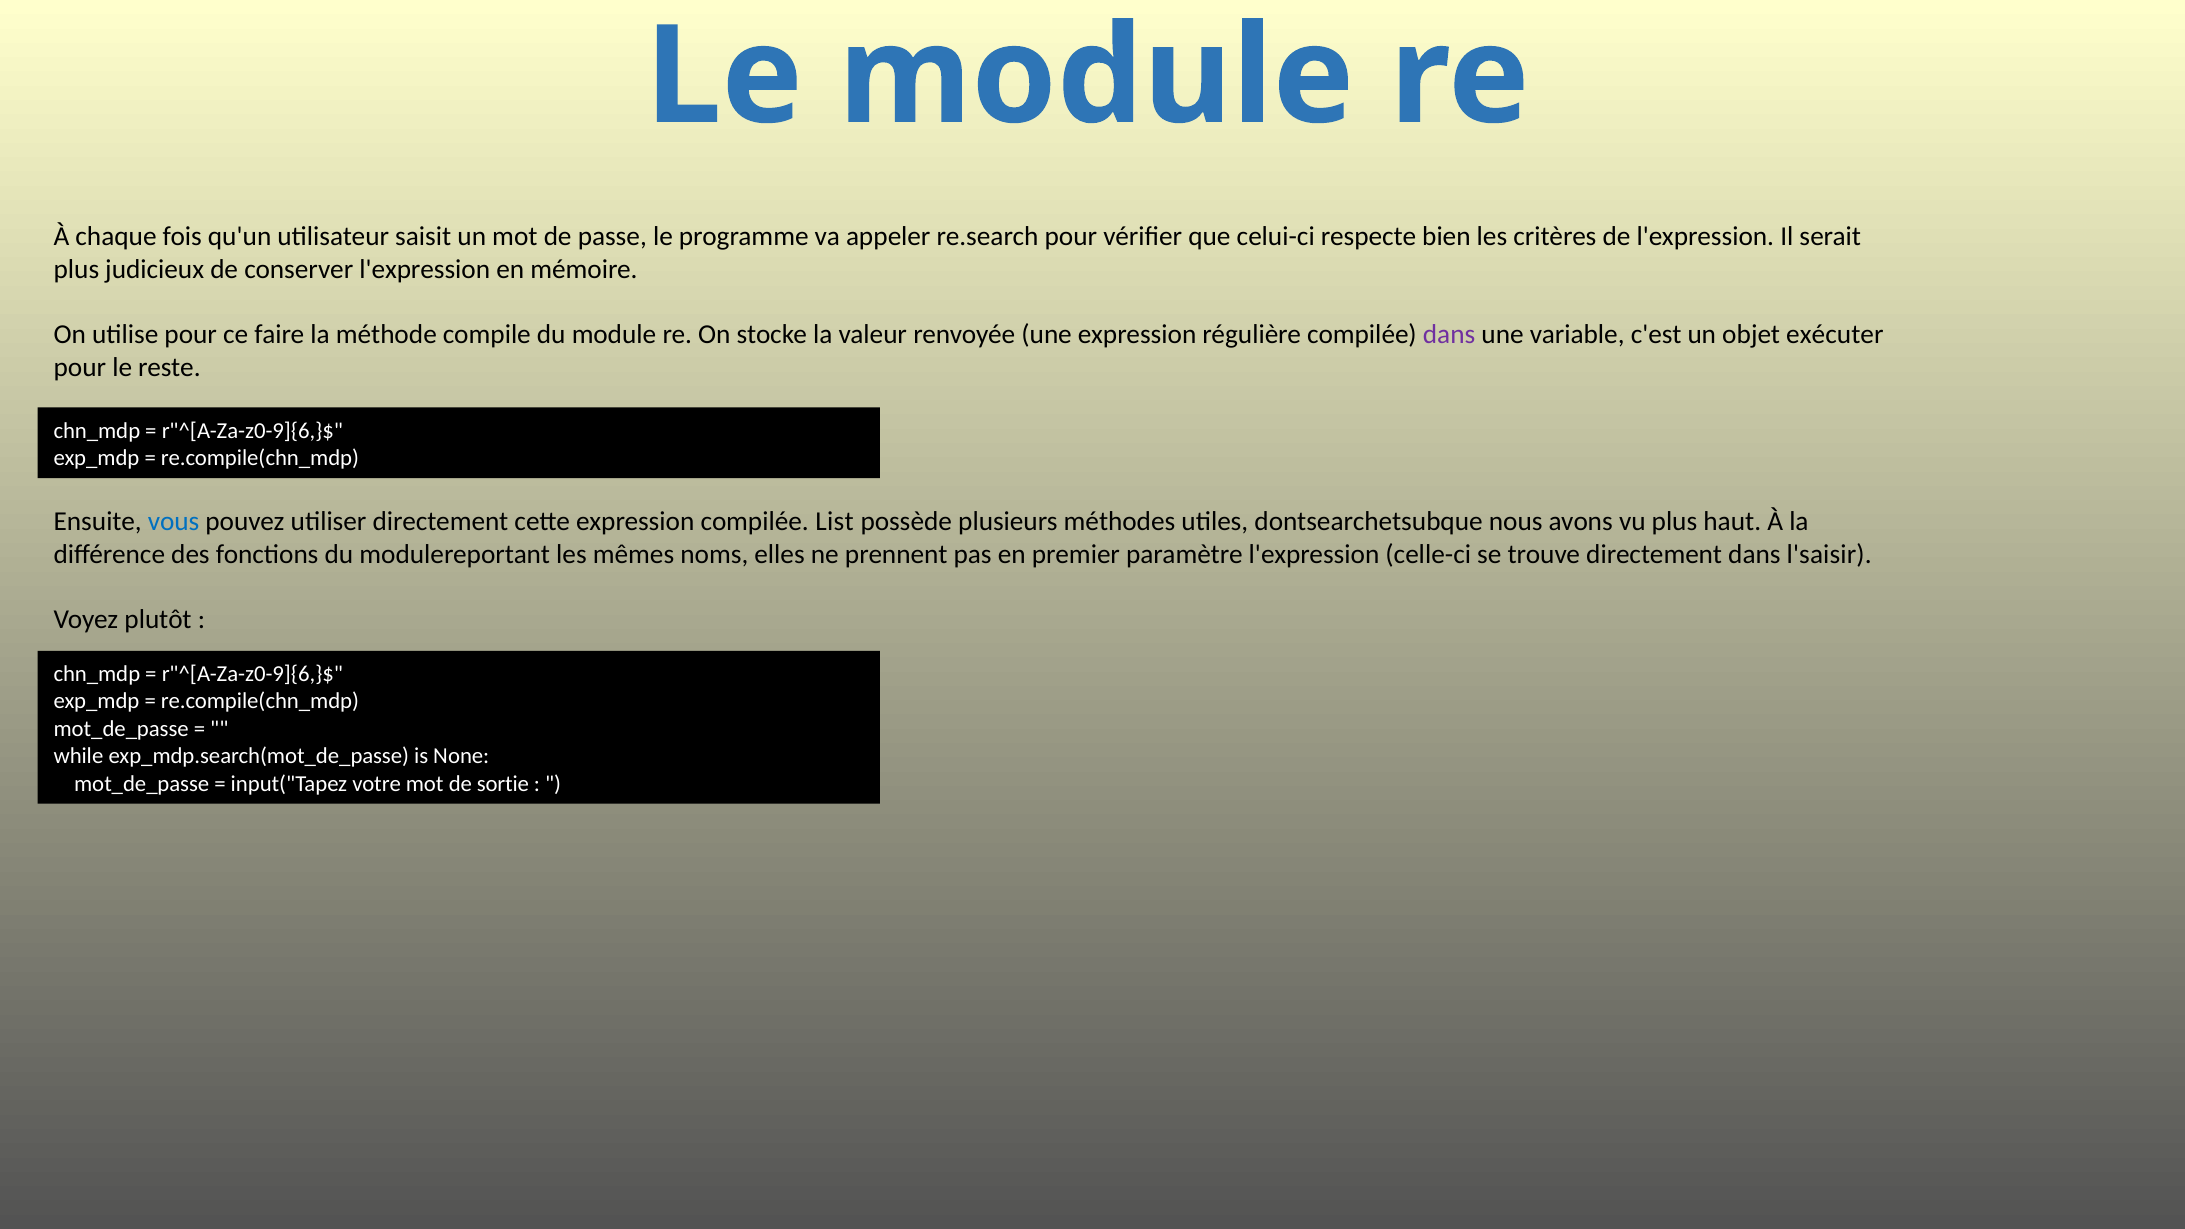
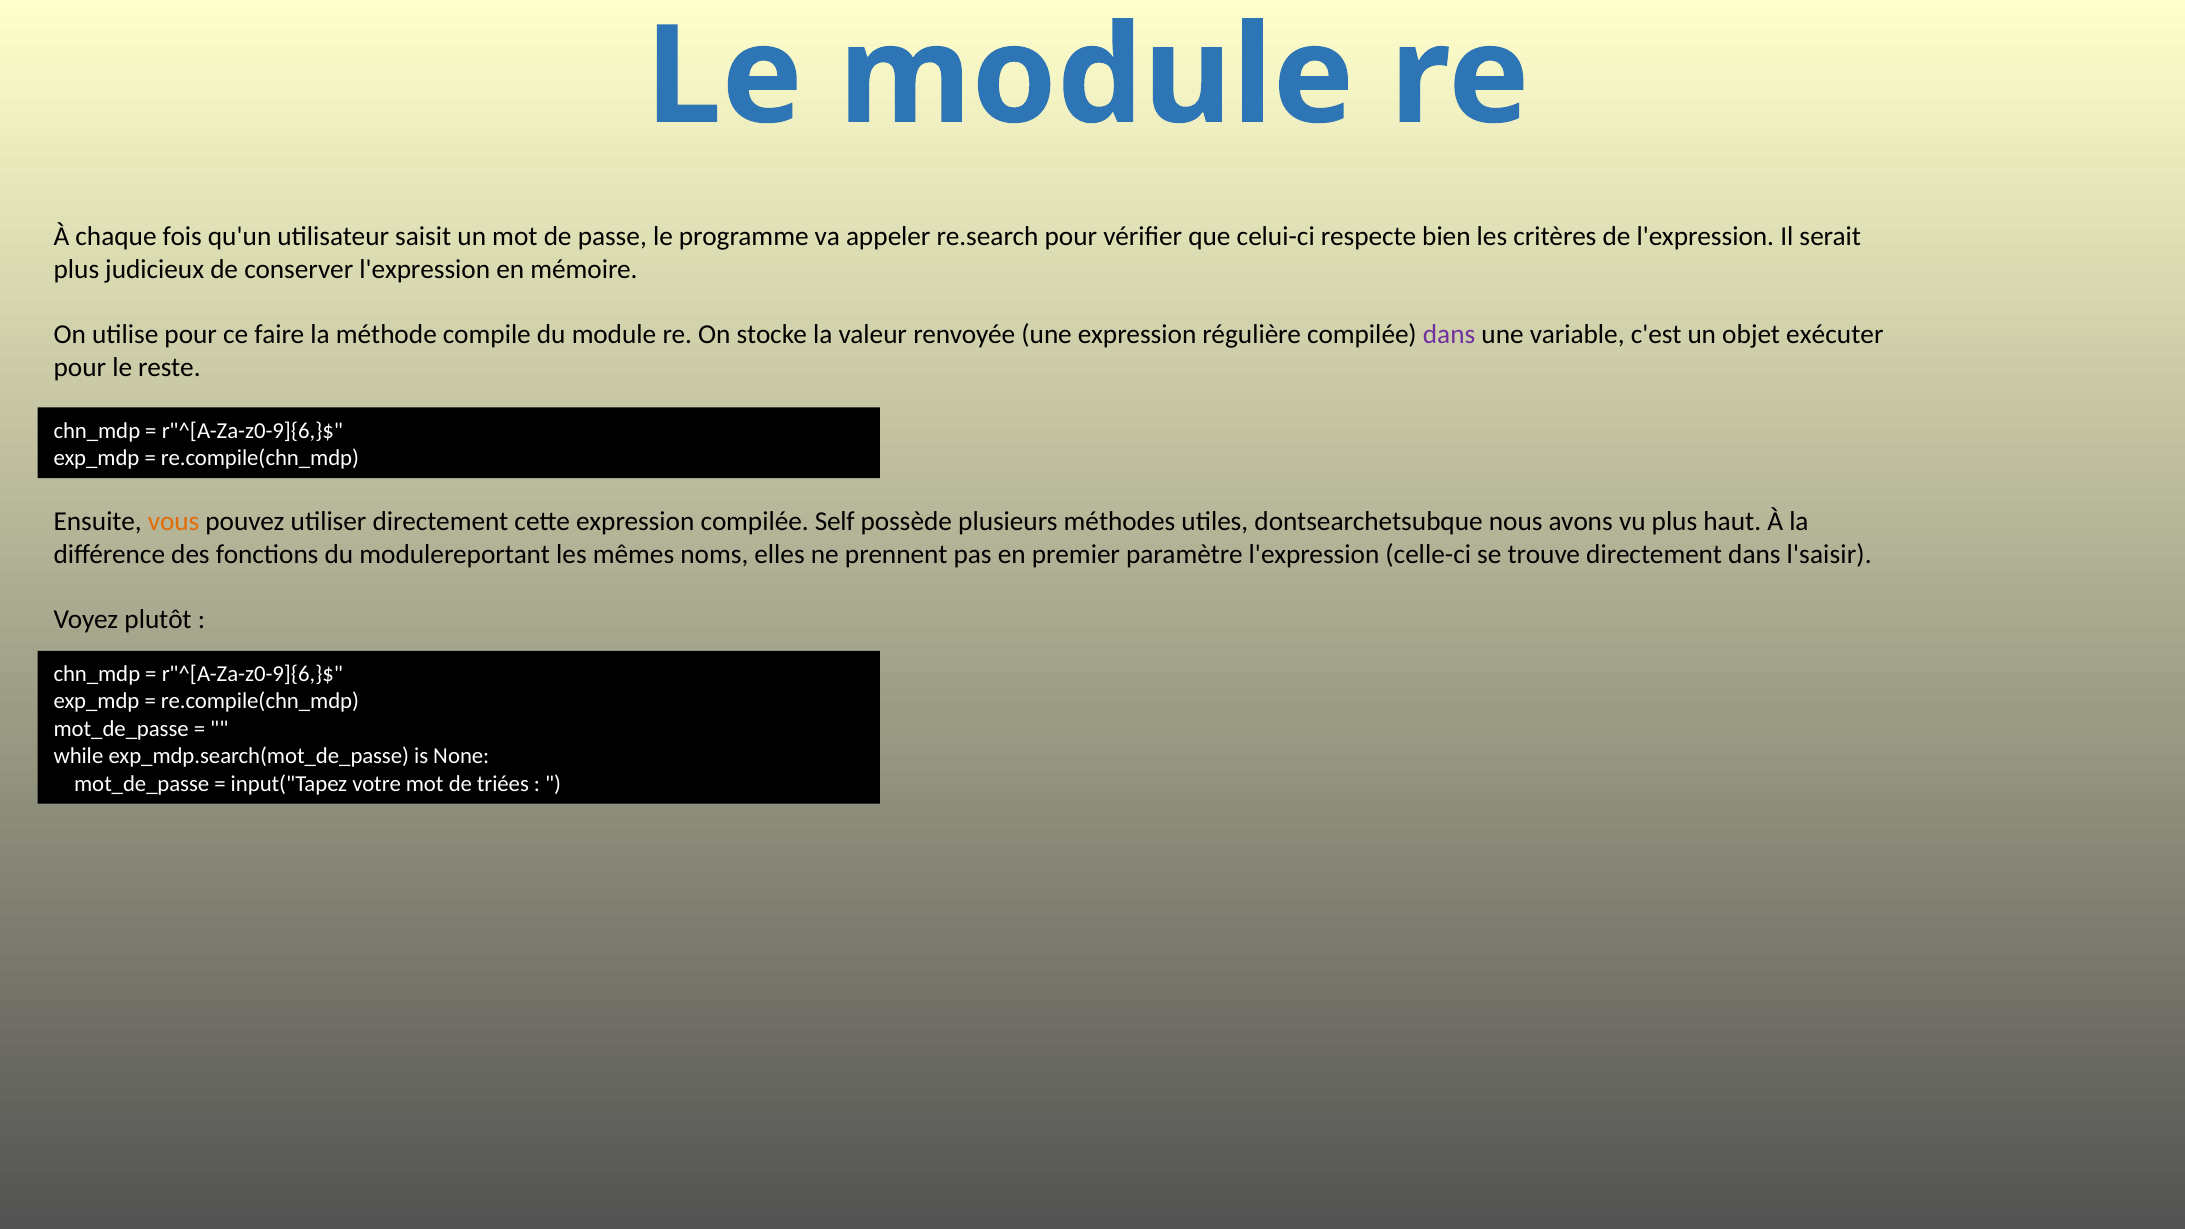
vous colour: blue -> orange
List: List -> Self
sortie: sortie -> triées
